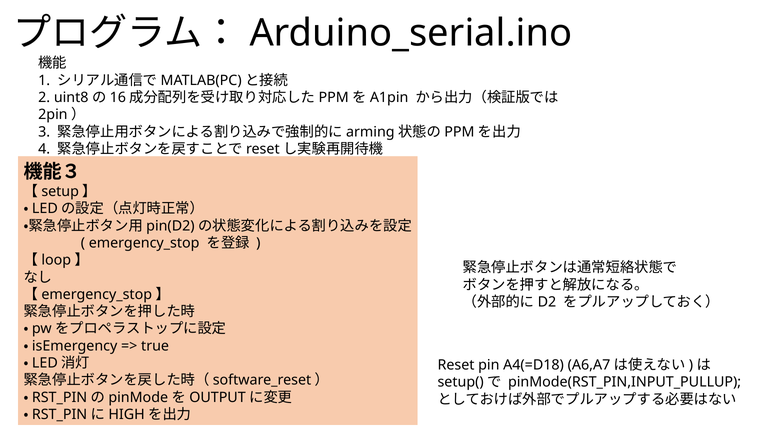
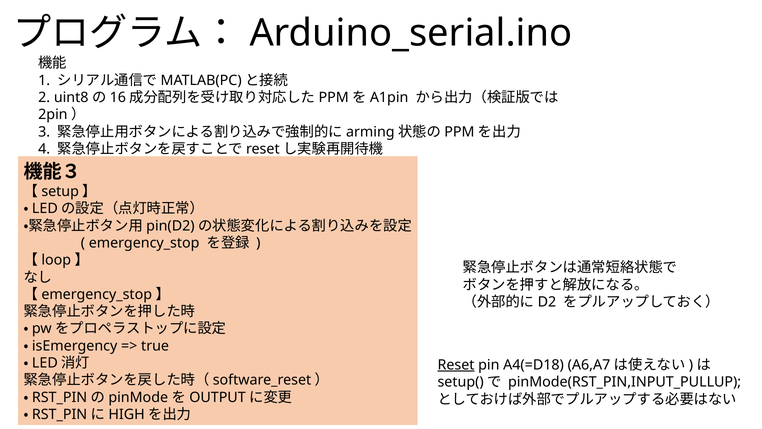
Reset underline: none -> present
